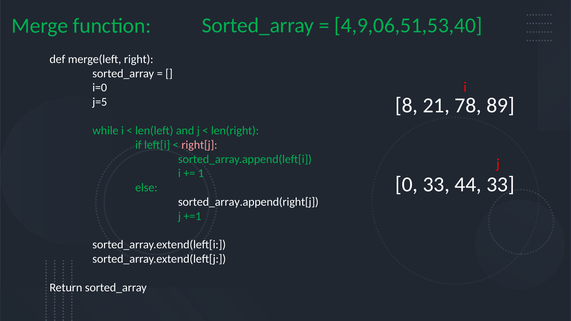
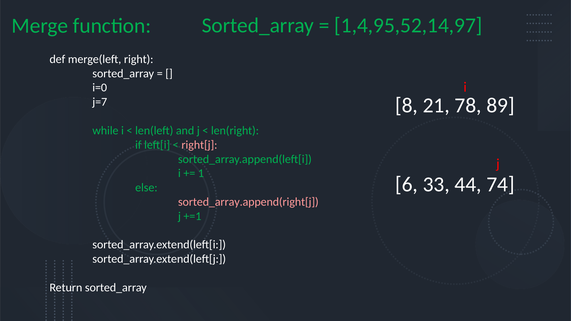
4,9,06,51,53,40: 4,9,06,51,53,40 -> 1,4,95,52,14,97
j=5: j=5 -> j=7
0: 0 -> 6
44 33: 33 -> 74
sorted_array.append(right[j colour: white -> pink
